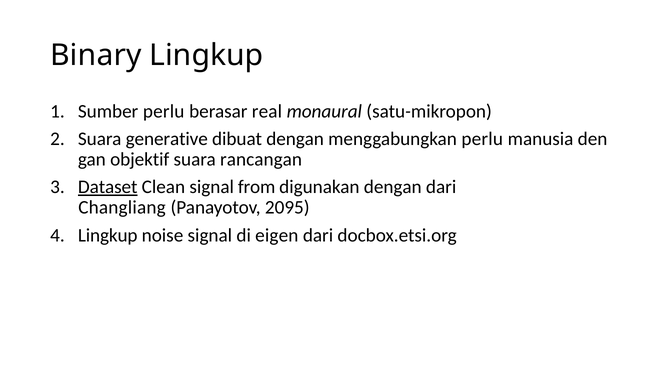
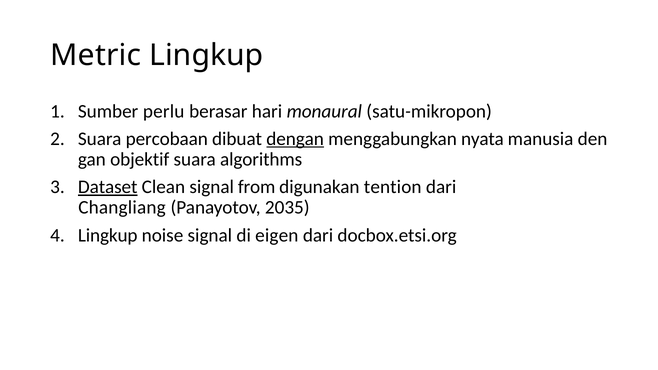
Binary: Binary -> Metric
real: real -> hari
generative: generative -> percobaan
dengan at (295, 139) underline: none -> present
menggabungkan perlu: perlu -> nyata
rancangan: rancangan -> algorithms
digunakan dengan: dengan -> tention
2095: 2095 -> 2035
